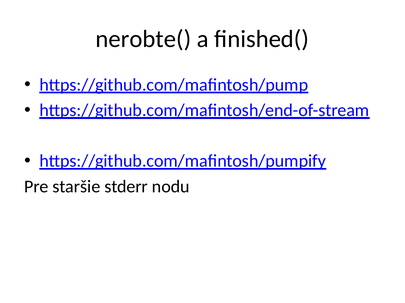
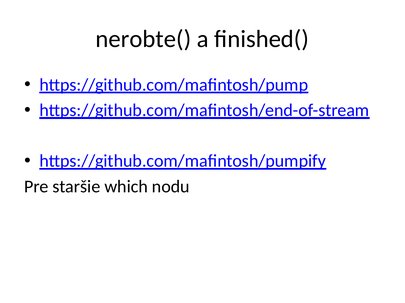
stderr: stderr -> which
